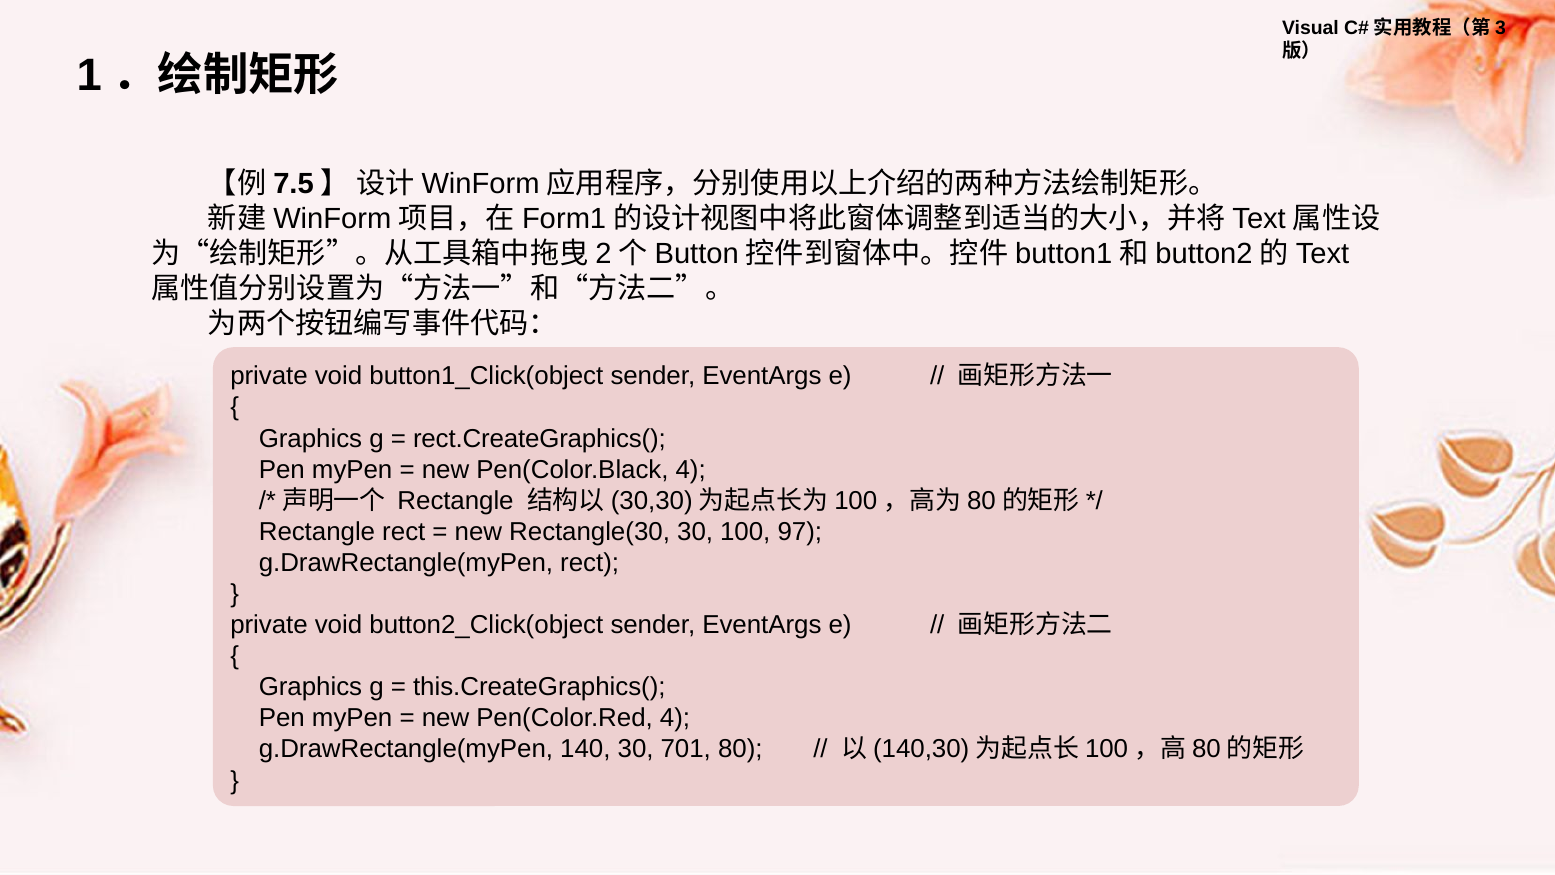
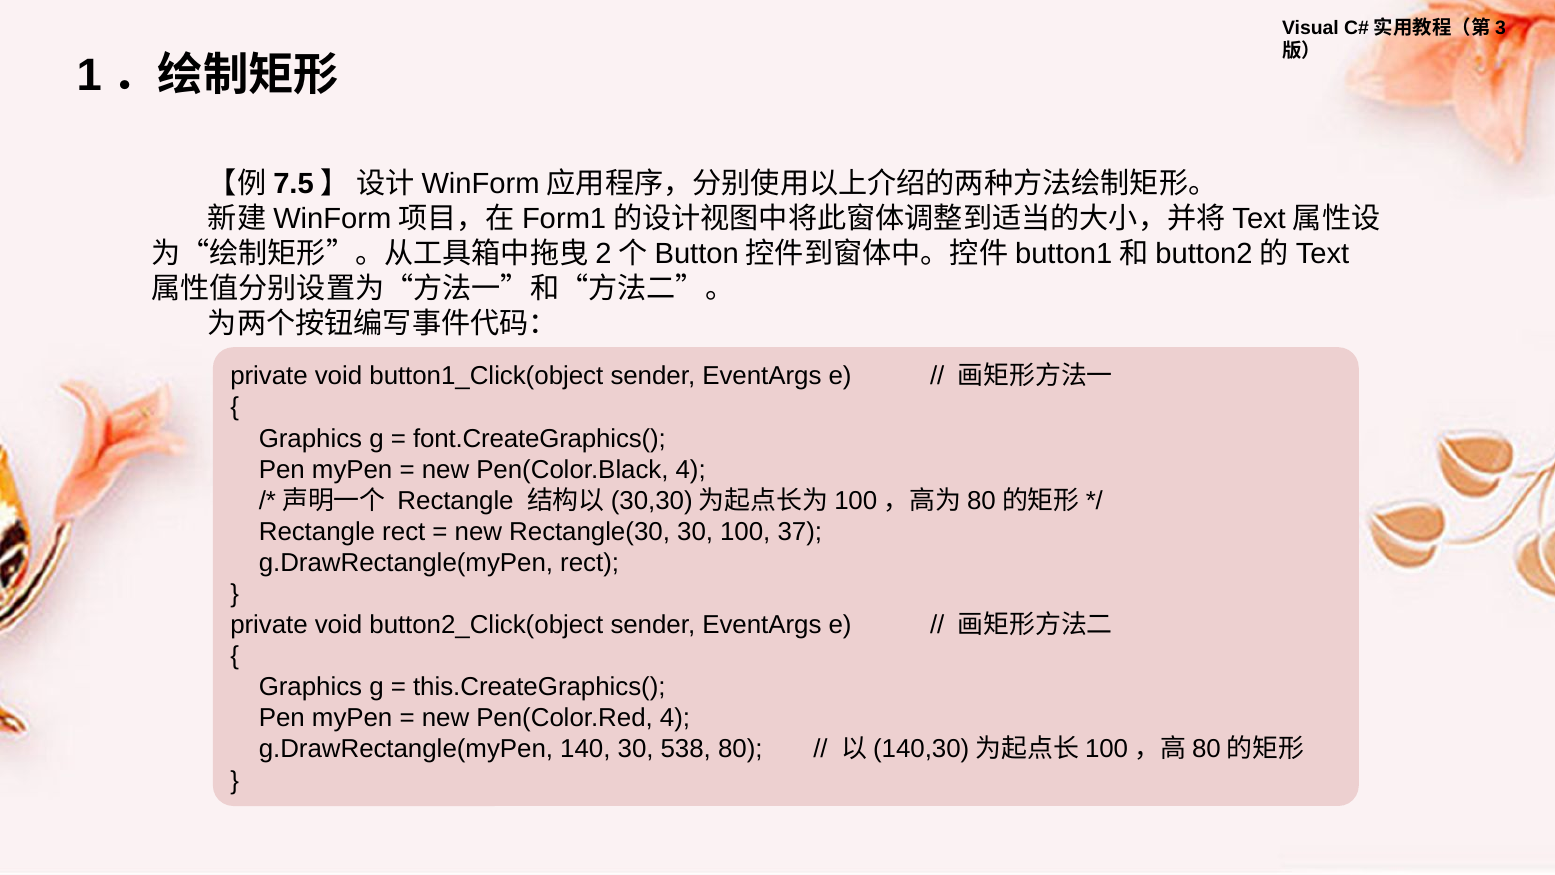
rect.CreateGraphics(: rect.CreateGraphics( -> font.CreateGraphics(
97: 97 -> 37
701: 701 -> 538
